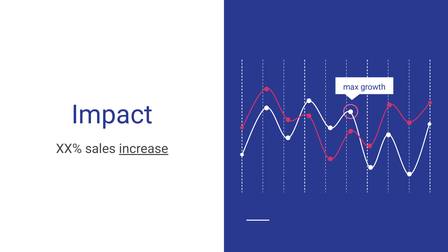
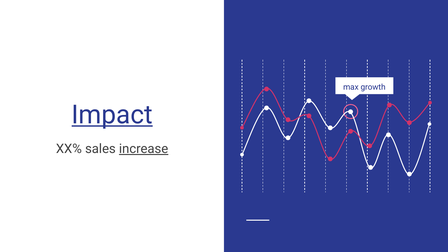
Impact underline: none -> present
